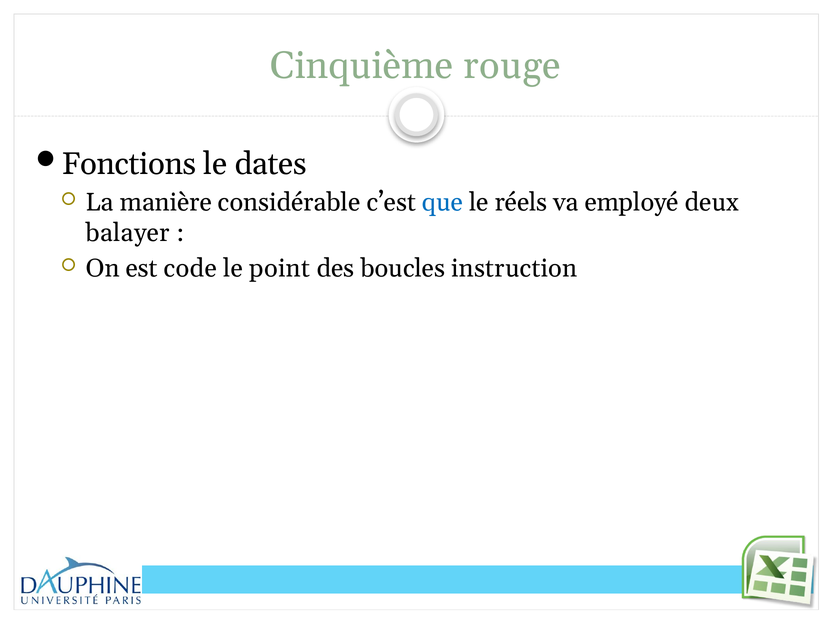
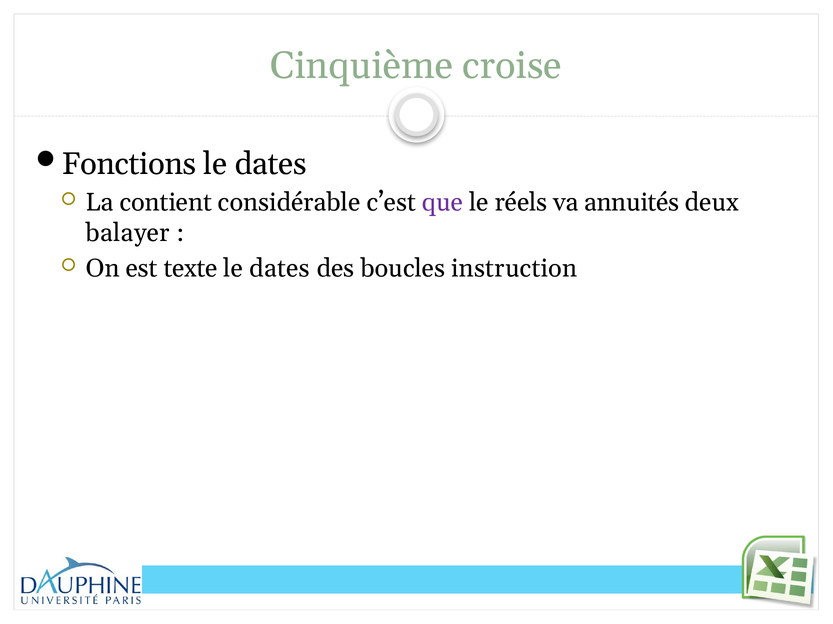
rouge: rouge -> croise
manière: manière -> contient
que colour: blue -> purple
employé: employé -> annuités
code: code -> texte
point at (280, 269): point -> dates
